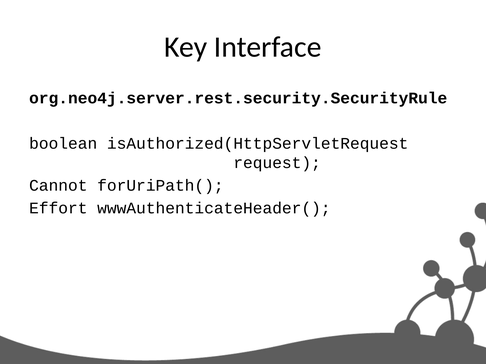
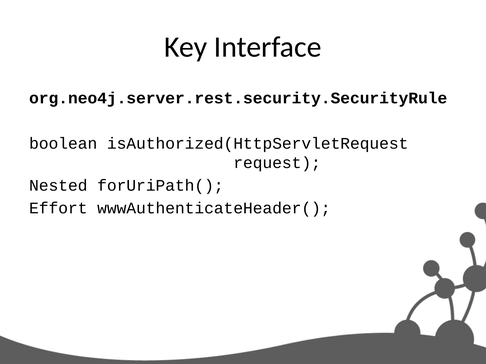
Cannot: Cannot -> Nested
